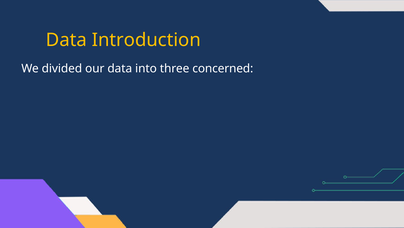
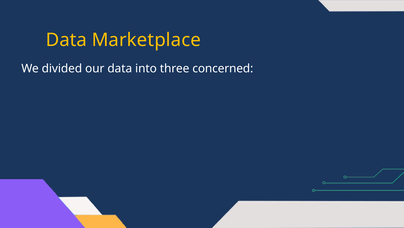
Introduction: Introduction -> Marketplace
